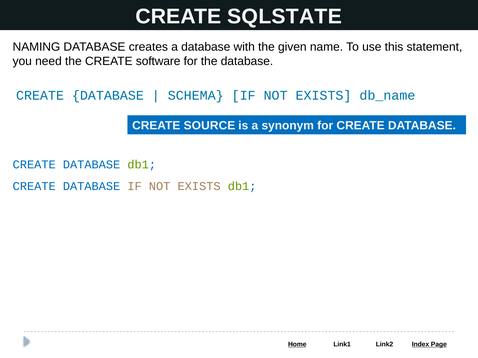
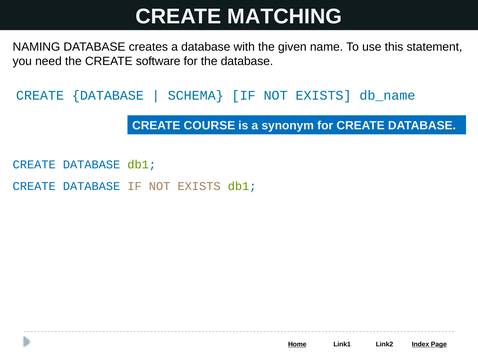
SQLSTATE: SQLSTATE -> MATCHING
SOURCE: SOURCE -> COURSE
